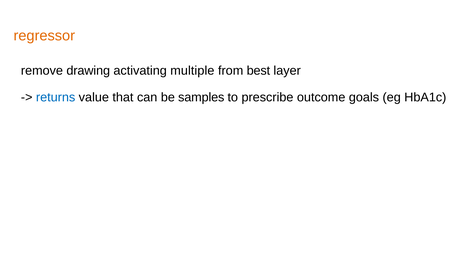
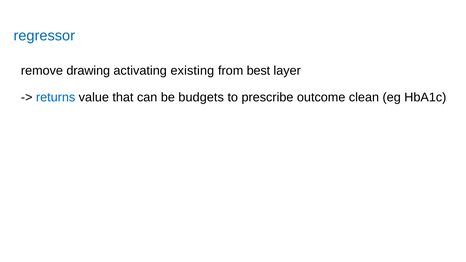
regressor colour: orange -> blue
multiple: multiple -> existing
samples: samples -> budgets
goals: goals -> clean
